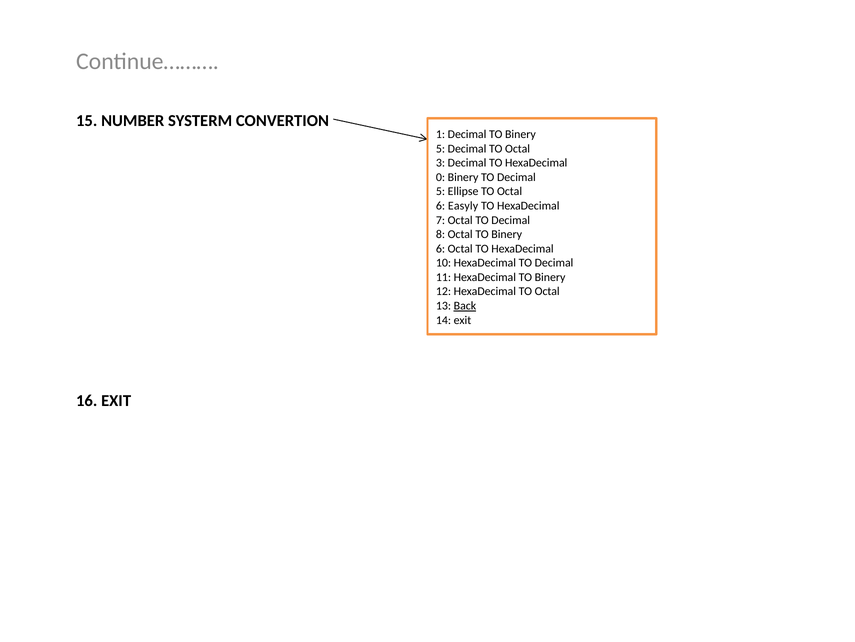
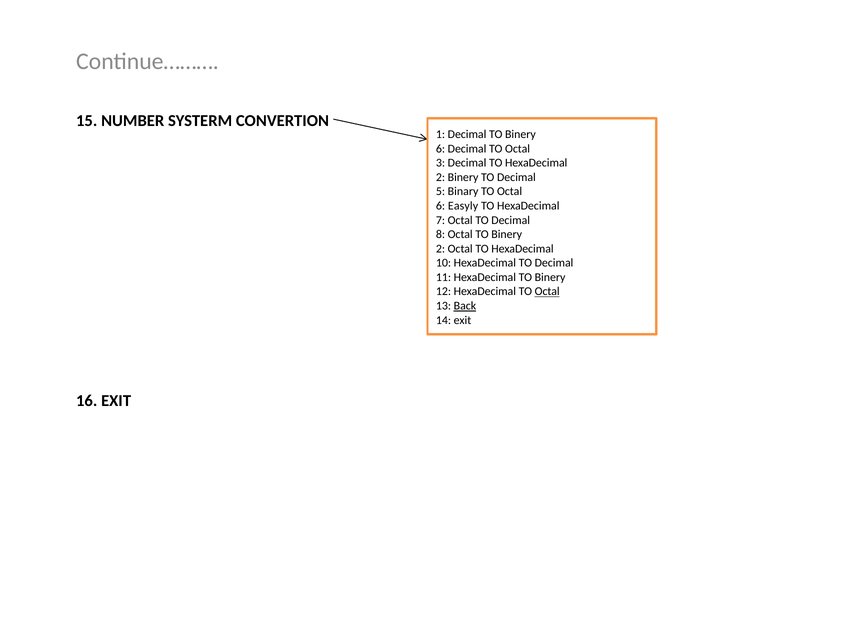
5 at (441, 148): 5 -> 6
0 at (441, 177): 0 -> 2
Ellipse: Ellipse -> Binary
6 at (441, 248): 6 -> 2
Octal at (547, 291) underline: none -> present
